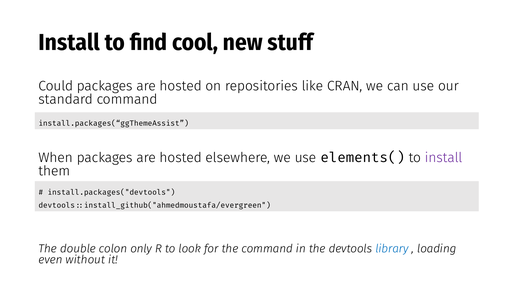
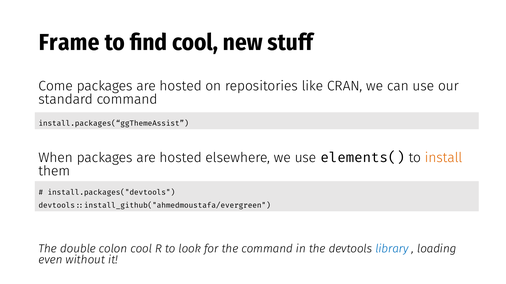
Install at (69, 43): Install -> Frame
Could: Could -> Come
install at (444, 158) colour: purple -> orange
colon only: only -> cool
